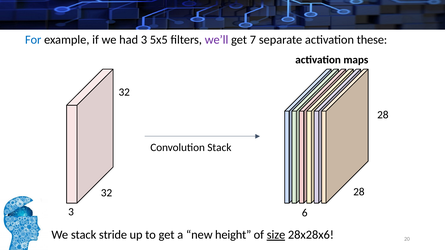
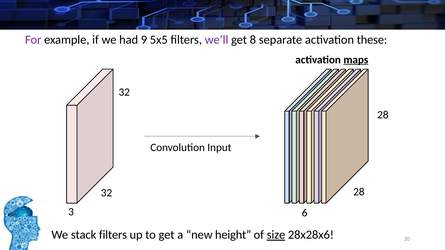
For colour: blue -> purple
had 3: 3 -> 9
7: 7 -> 8
maps underline: none -> present
Convolution Stack: Stack -> Input
stack stride: stride -> filters
